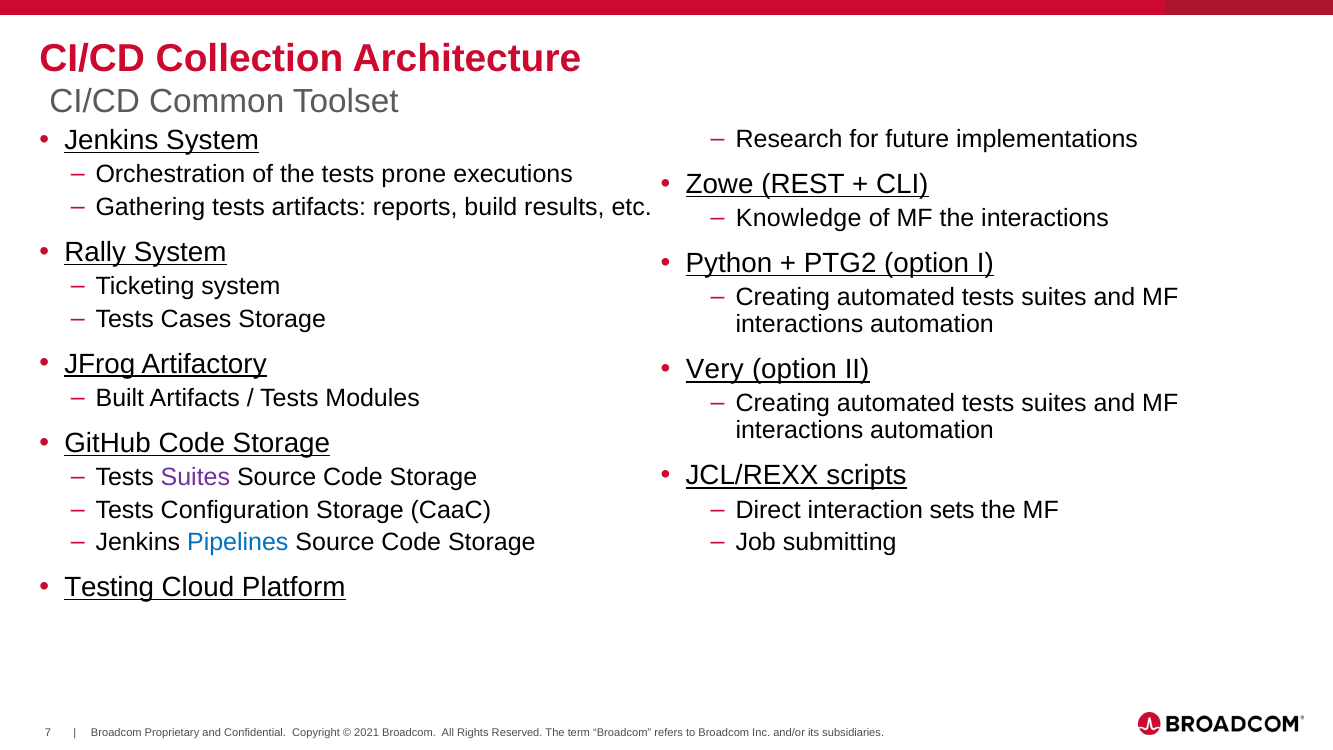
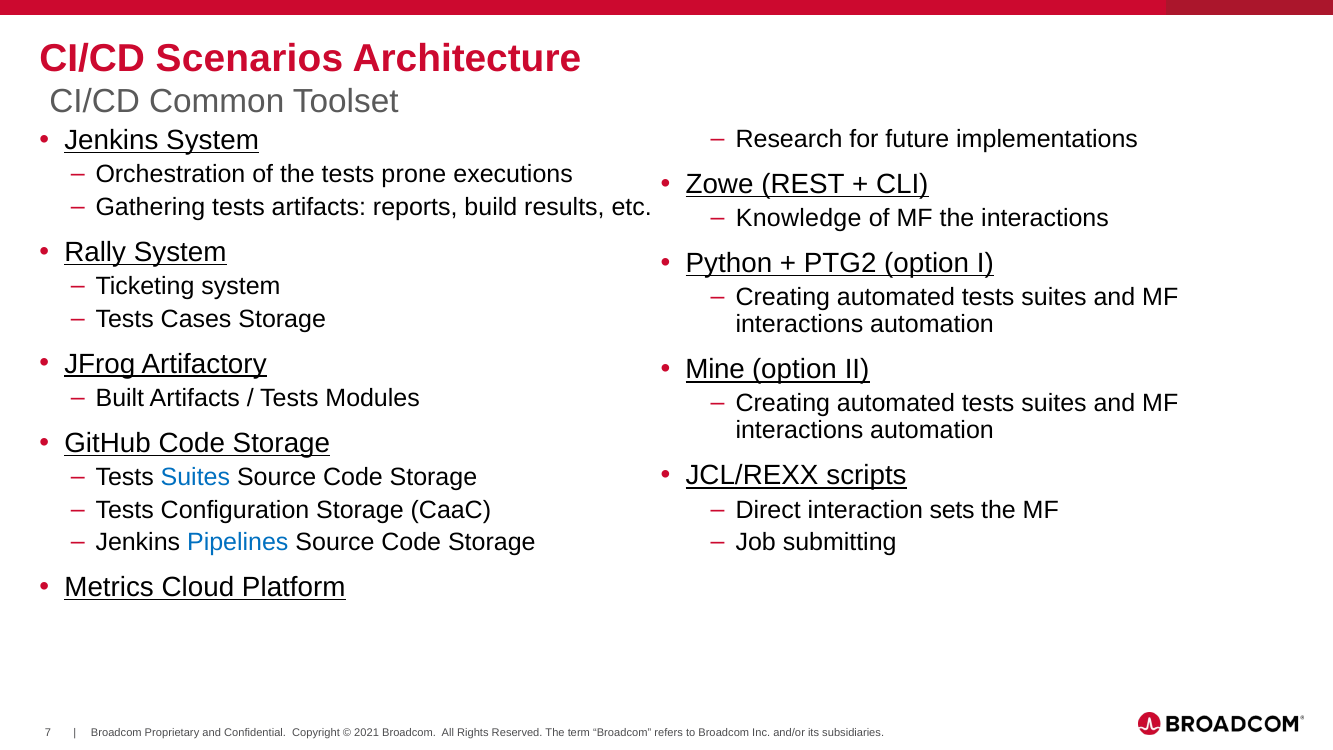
Collection: Collection -> Scenarios
Very: Very -> Mine
Suites at (195, 477) colour: purple -> blue
Testing: Testing -> Metrics
